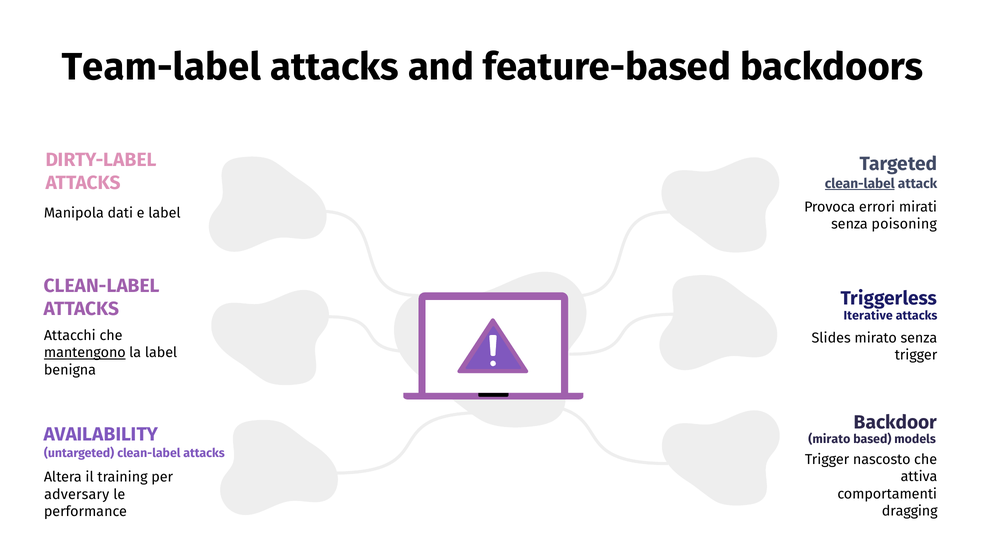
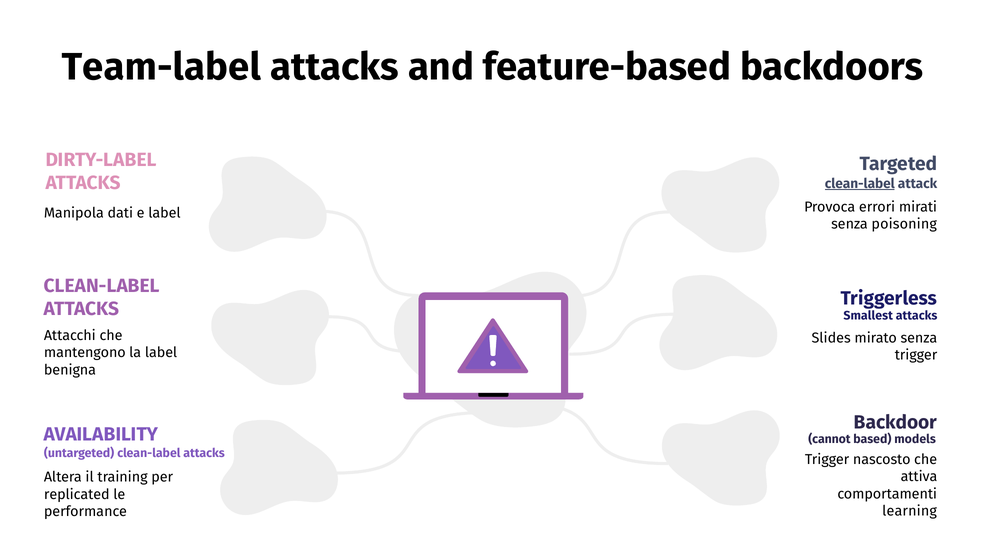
Iterative: Iterative -> Smallest
mantengono underline: present -> none
mirato at (829, 439): mirato -> cannot
adversary: adversary -> replicated
dragging: dragging -> learning
